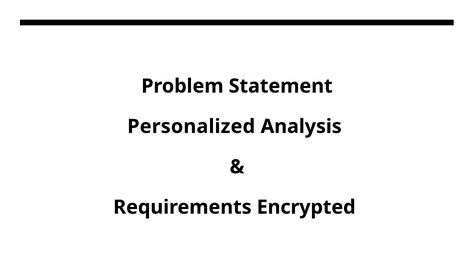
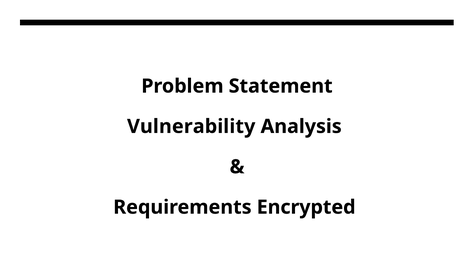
Personalized: Personalized -> Vulnerability
